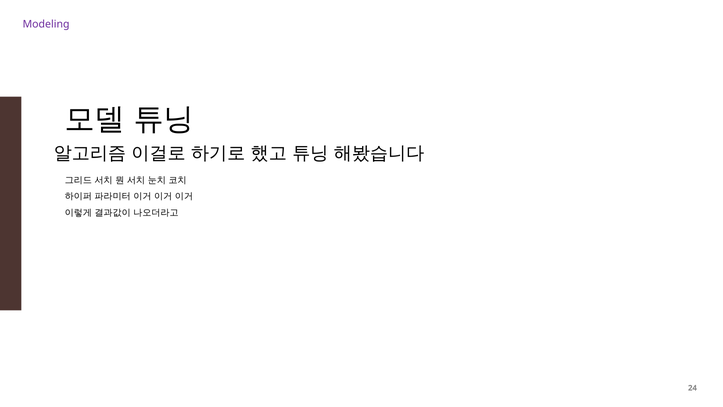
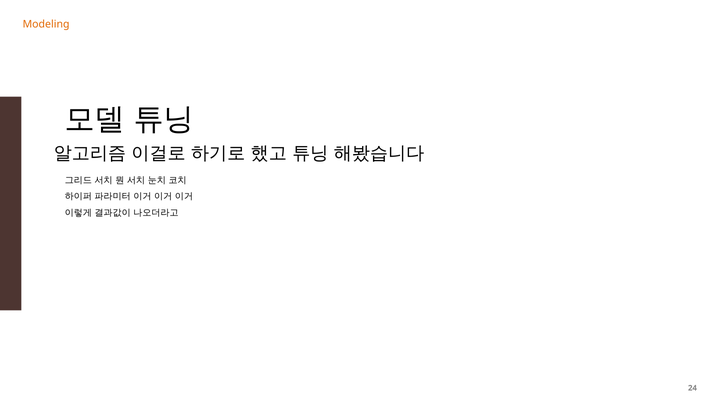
Modeling colour: purple -> orange
